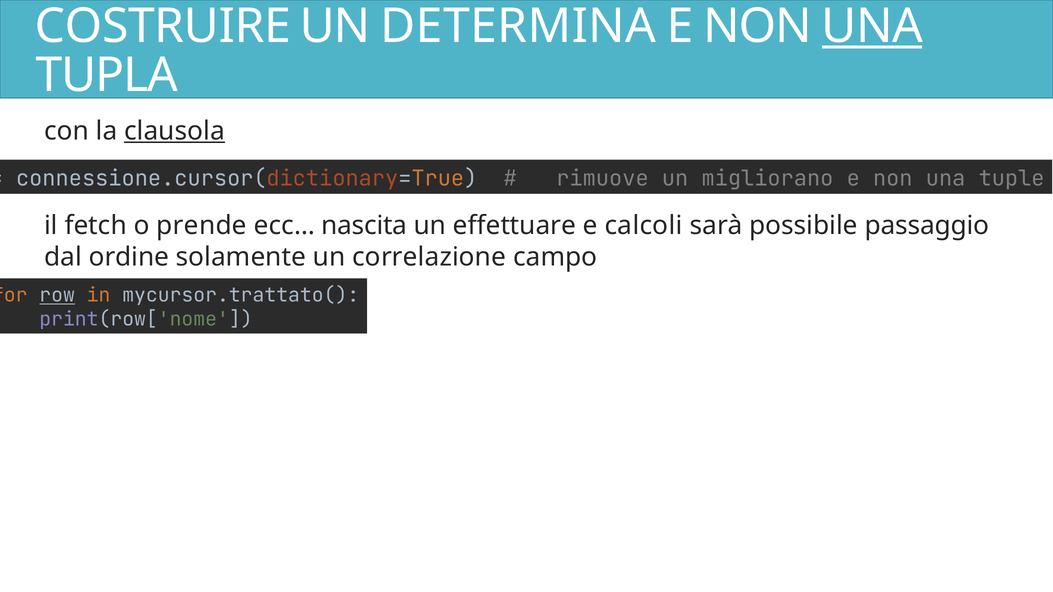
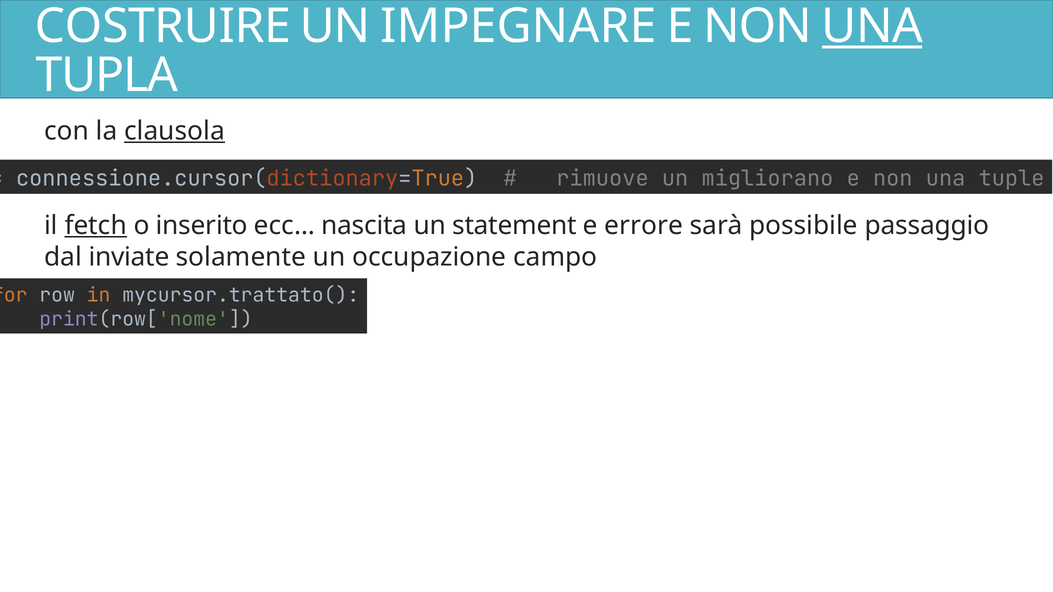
DETERMINA: DETERMINA -> IMPEGNARE
fetch underline: none -> present
prende: prende -> inserito
effettuare: effettuare -> statement
calcoli: calcoli -> errore
ordine: ordine -> inviate
correlazione: correlazione -> occupazione
row underline: present -> none
